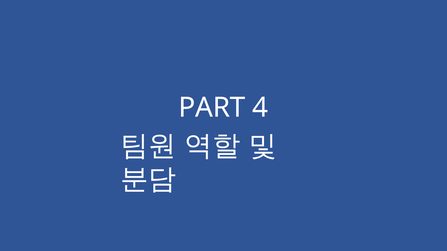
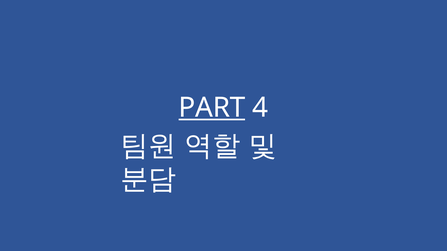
PART underline: none -> present
